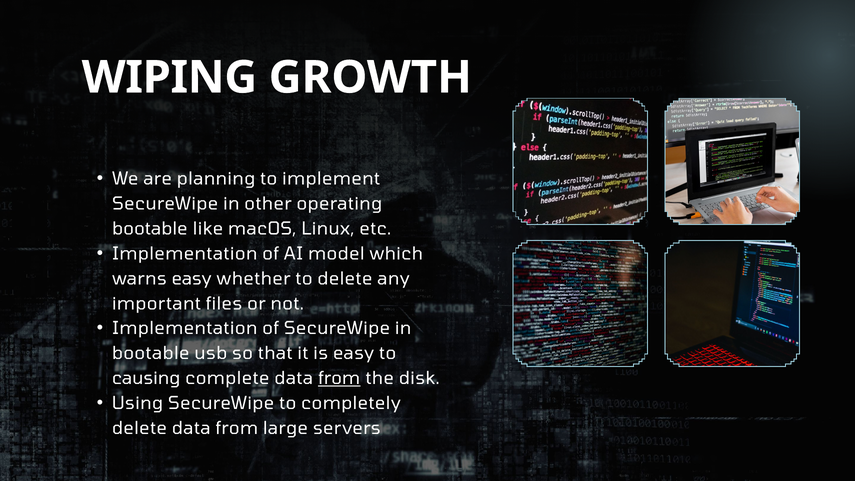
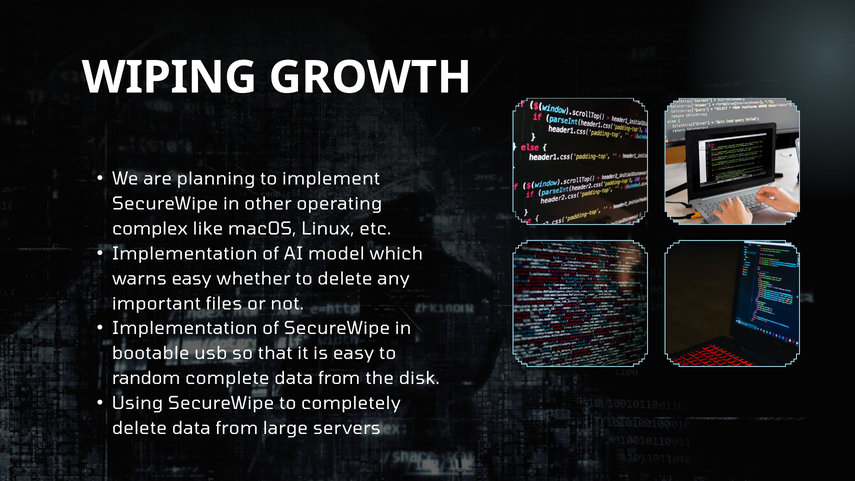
bootable at (150, 229): bootable -> complex
causing: causing -> random
from at (339, 378) underline: present -> none
